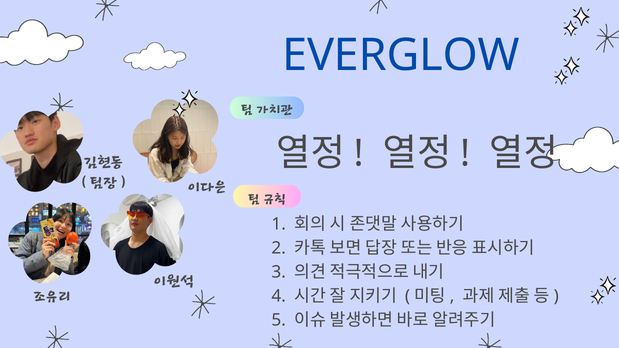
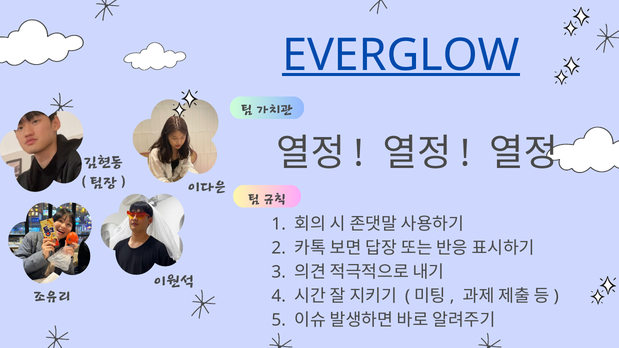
EVERGLOW underline: none -> present
